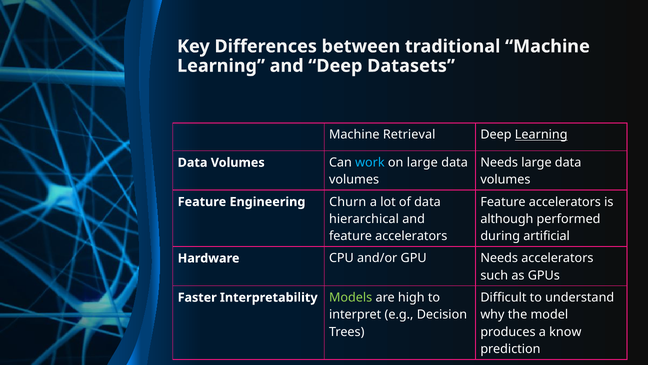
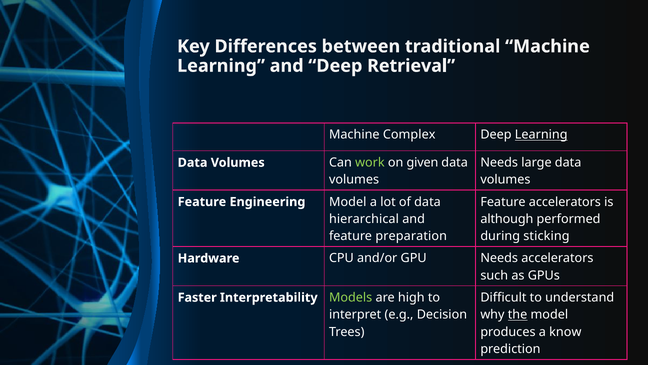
Datasets: Datasets -> Retrieval
Retrieval: Retrieval -> Complex
work colour: light blue -> light green
on large: large -> given
Engineering Churn: Churn -> Model
accelerators at (411, 236): accelerators -> preparation
artificial: artificial -> sticking
the underline: none -> present
